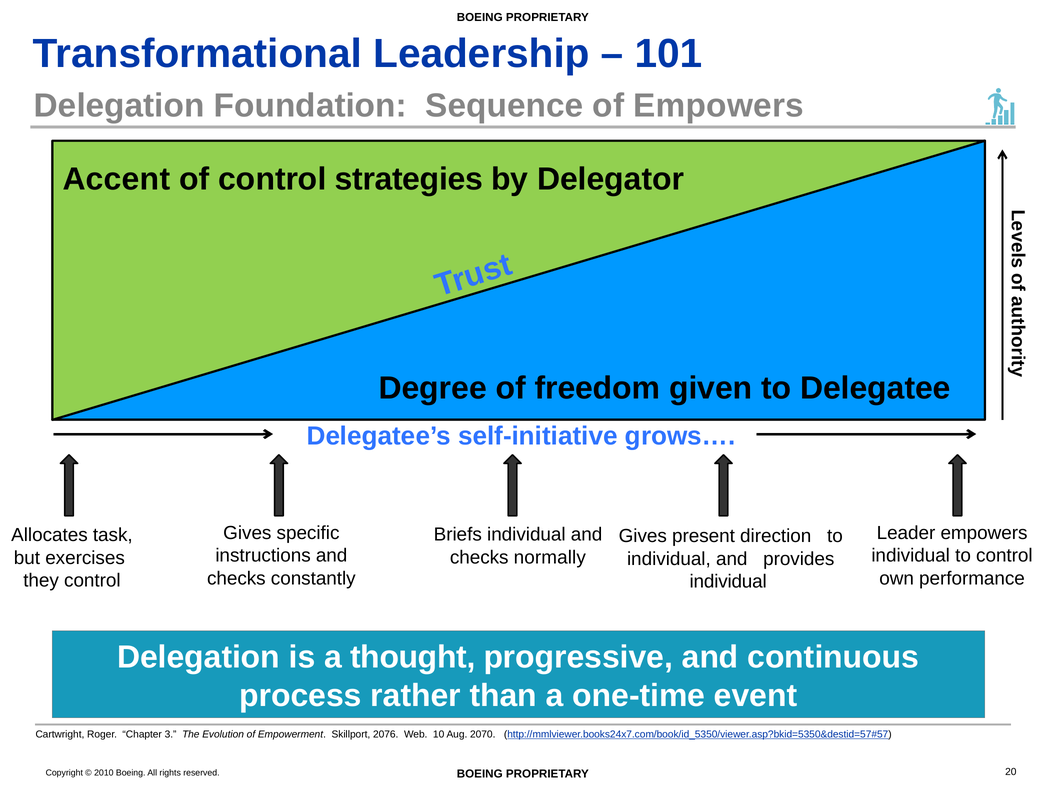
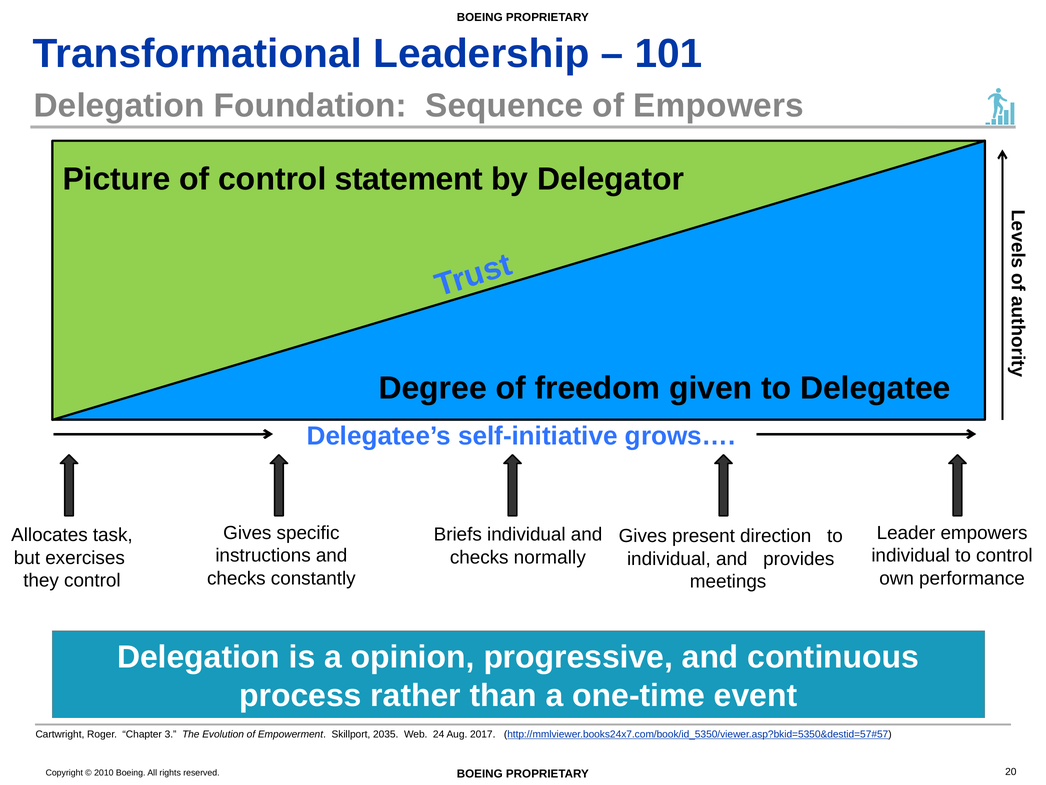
Accent: Accent -> Picture
strategies: strategies -> statement
individual at (728, 581): individual -> meetings
thought: thought -> opinion
2076: 2076 -> 2035
10: 10 -> 24
2070: 2070 -> 2017
